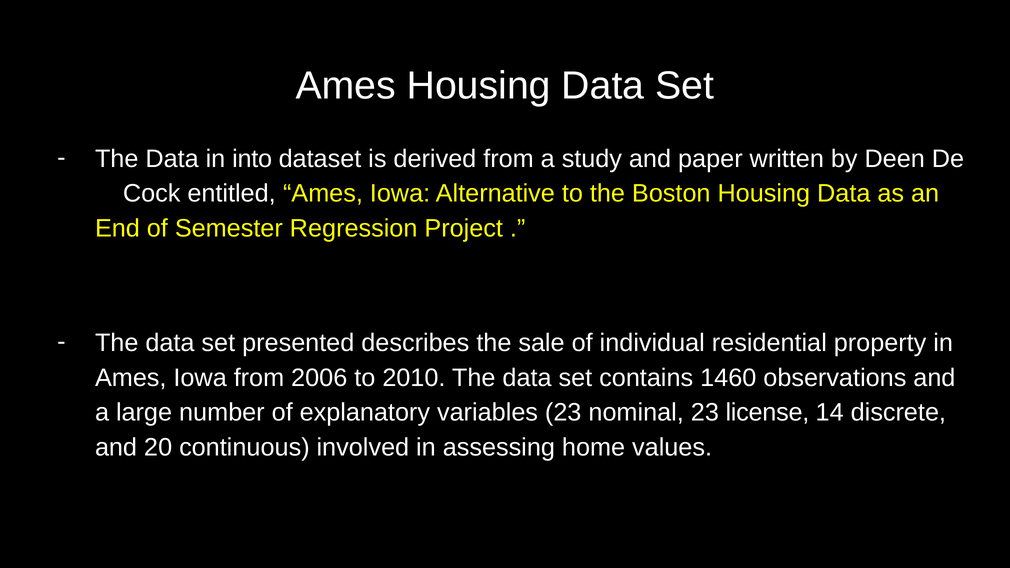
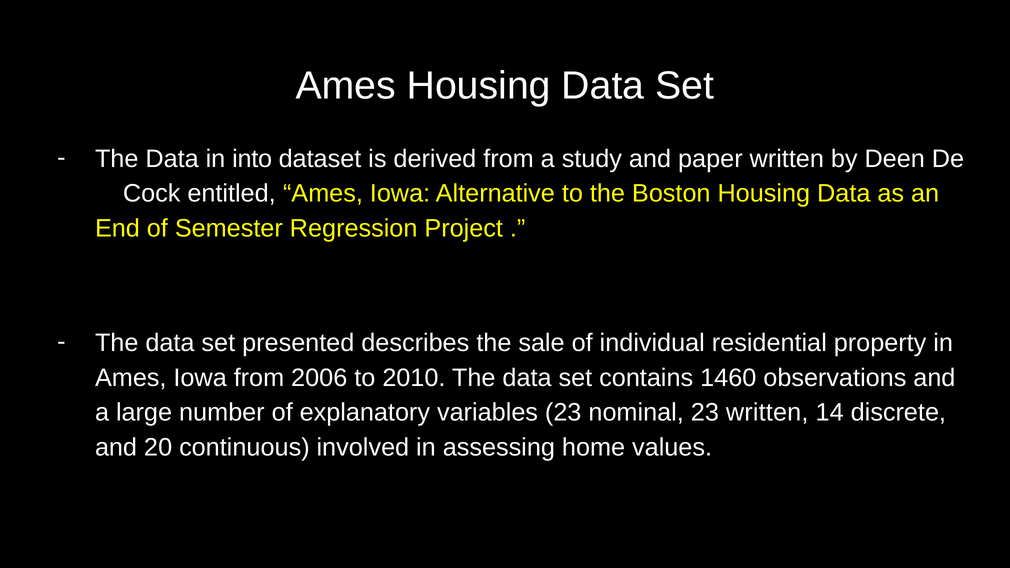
23 license: license -> written
